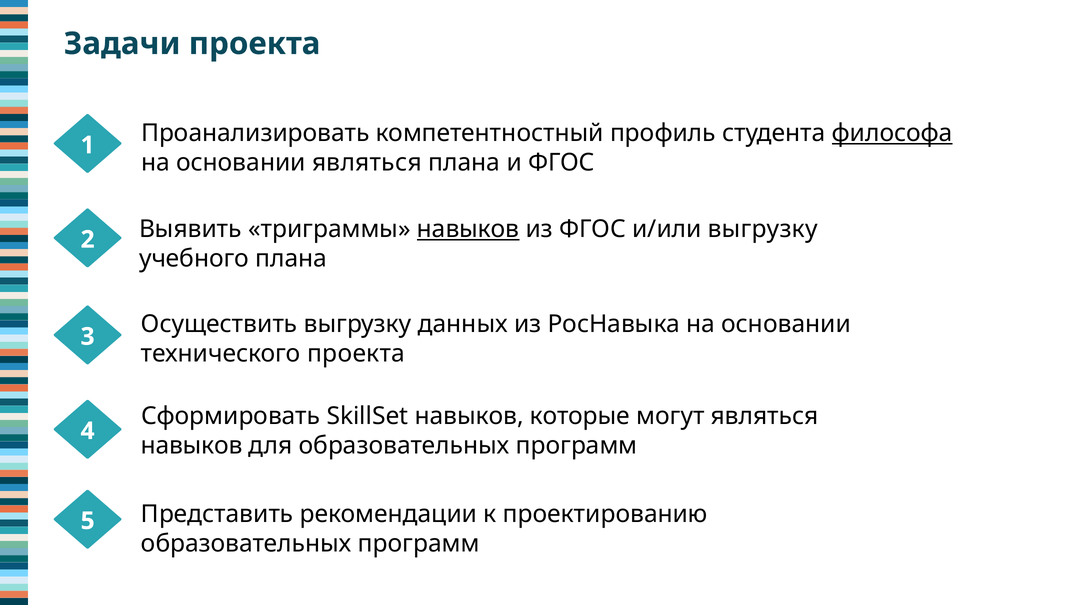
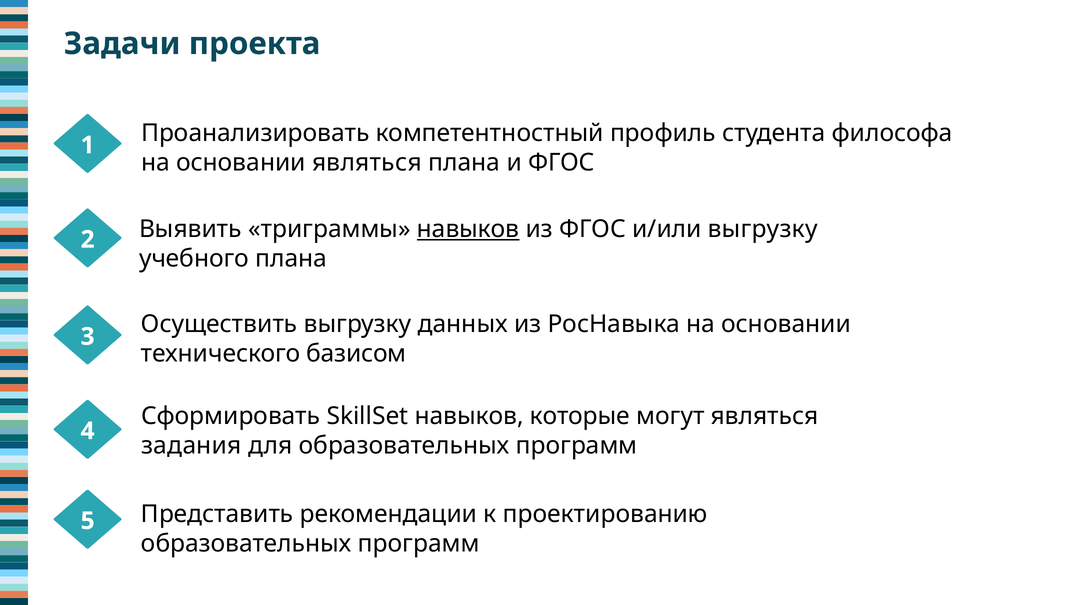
философа underline: present -> none
технического проекта: проекта -> базисом
навыков at (192, 446): навыков -> задания
